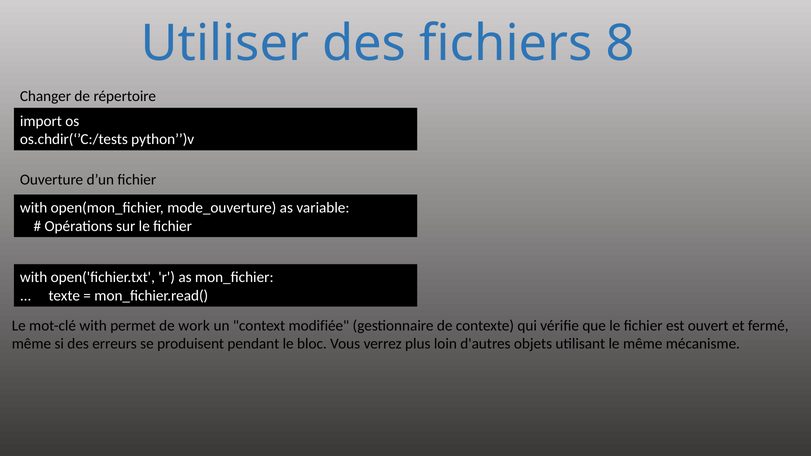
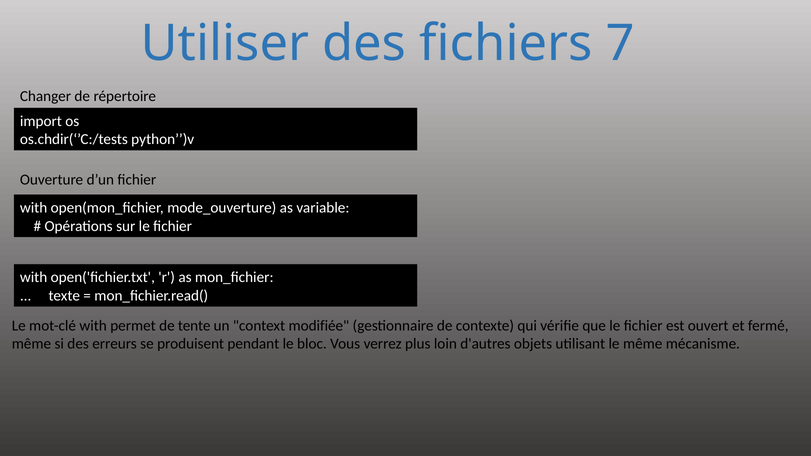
8: 8 -> 7
work: work -> tente
